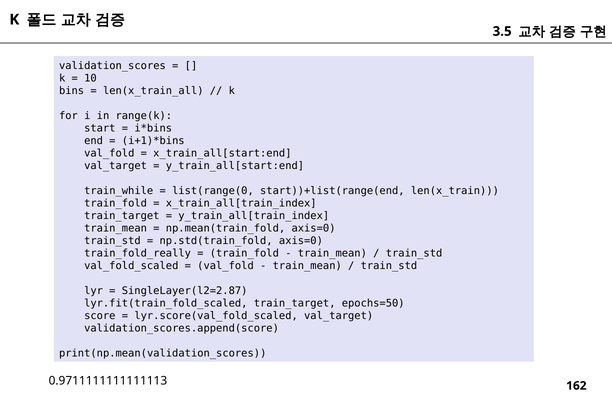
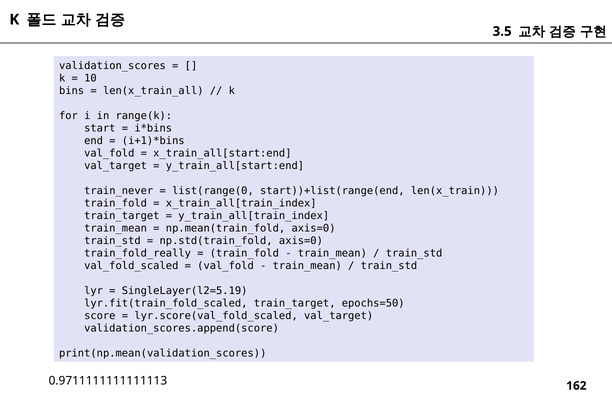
train_while: train_while -> train_never
SingleLayer(l2=2.87: SingleLayer(l2=2.87 -> SingleLayer(l2=5.19
